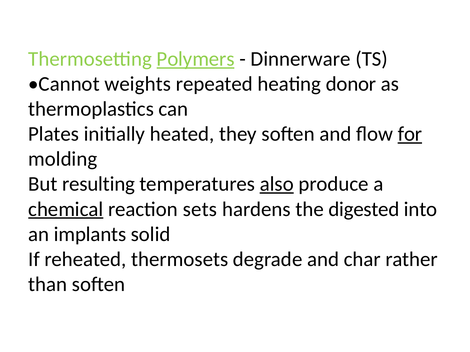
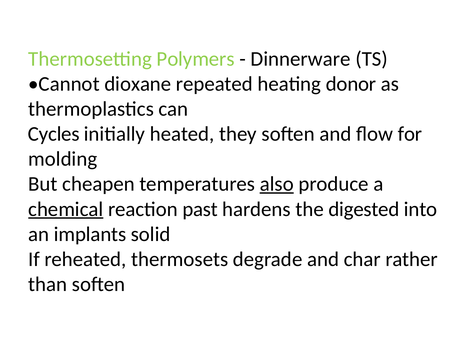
Polymers underline: present -> none
weights: weights -> dioxane
Plates: Plates -> Cycles
for underline: present -> none
resulting: resulting -> cheapen
sets: sets -> past
